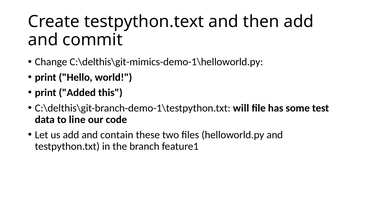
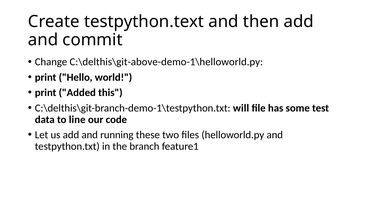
C:\delthis\git-mimics-demo-1\helloworld.py: C:\delthis\git-mimics-demo-1\helloworld.py -> C:\delthis\git-above-demo-1\helloworld.py
contain: contain -> running
